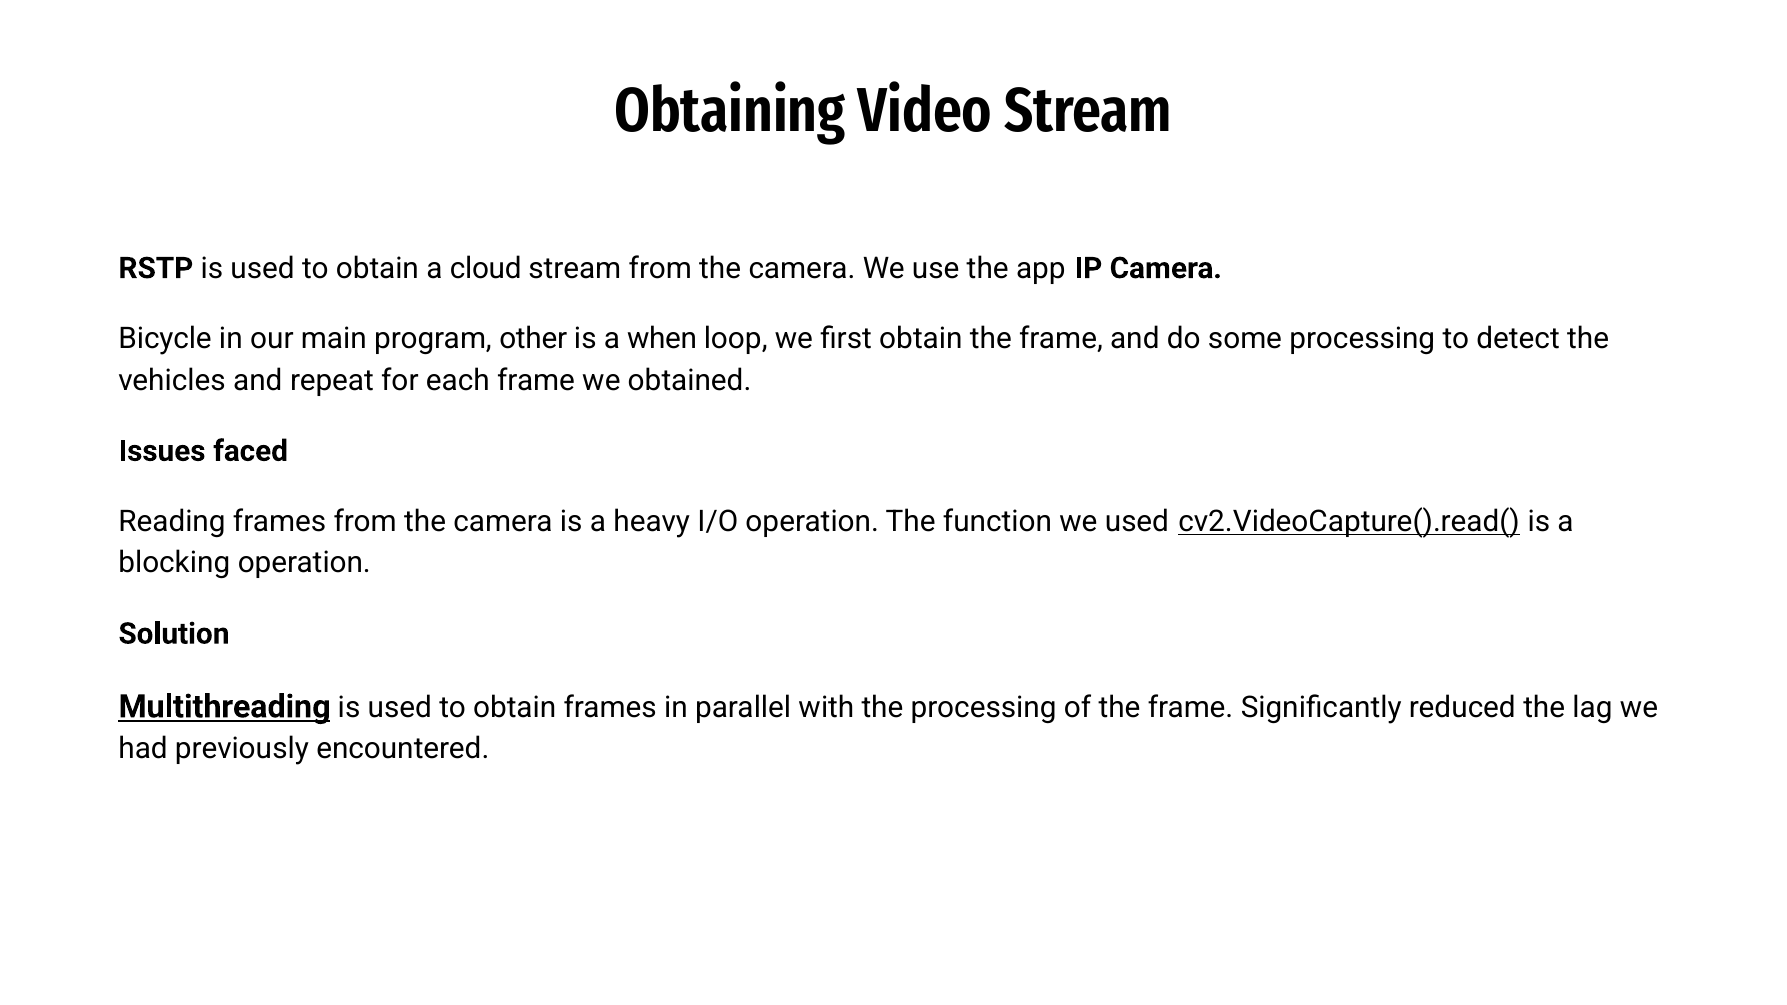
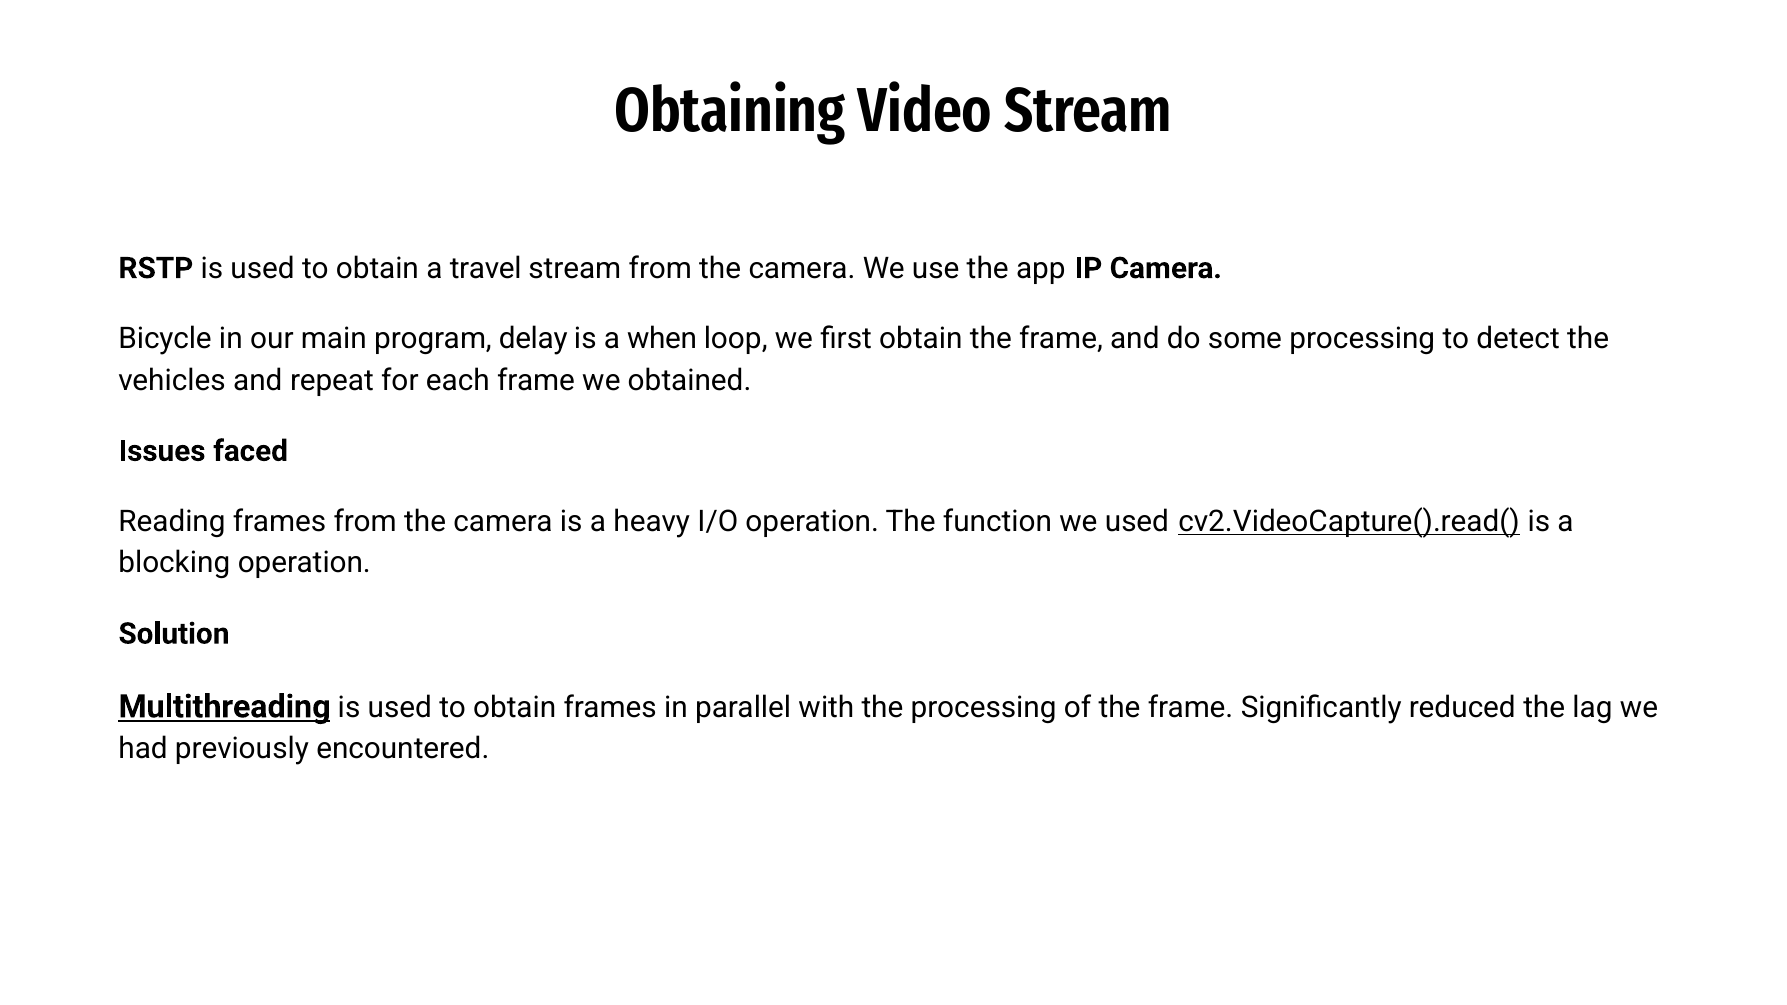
cloud: cloud -> travel
other: other -> delay
